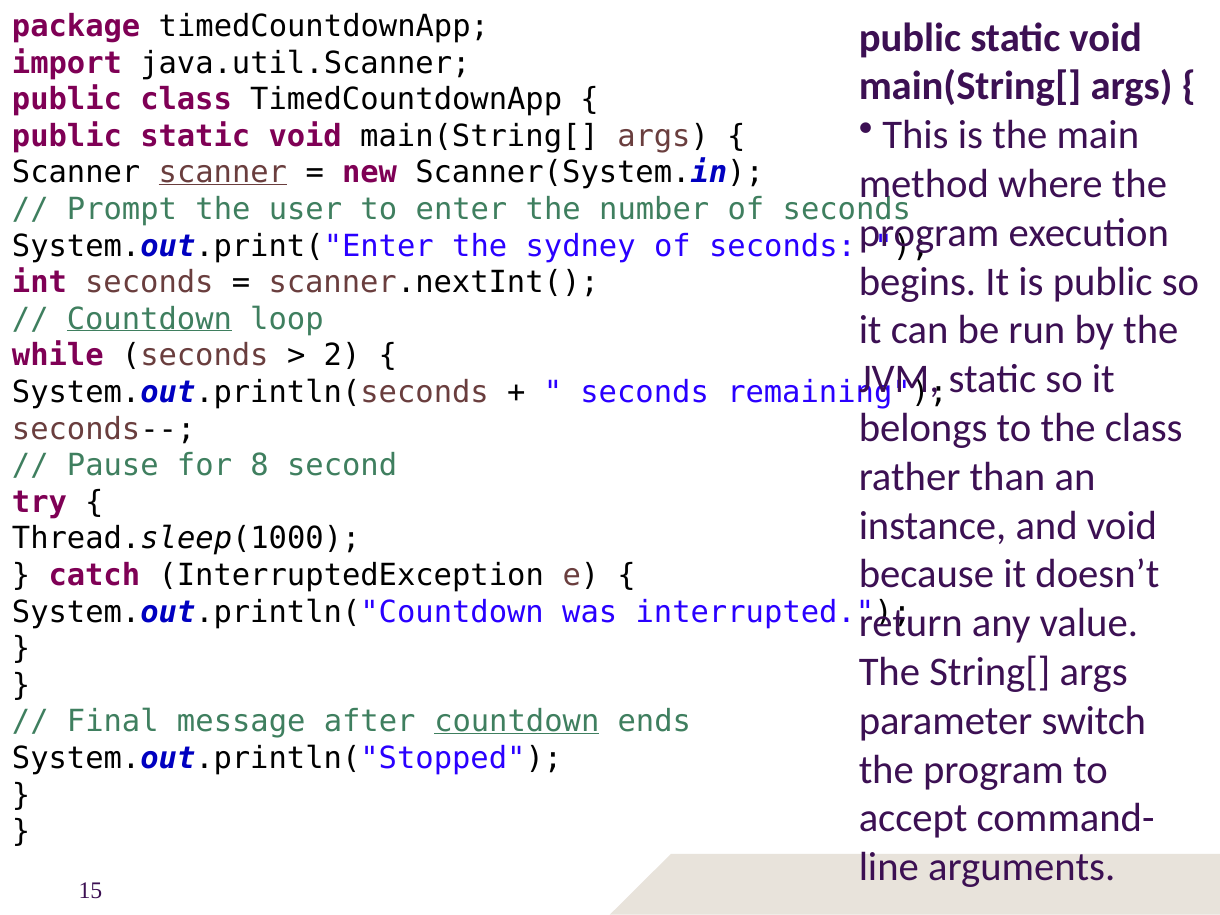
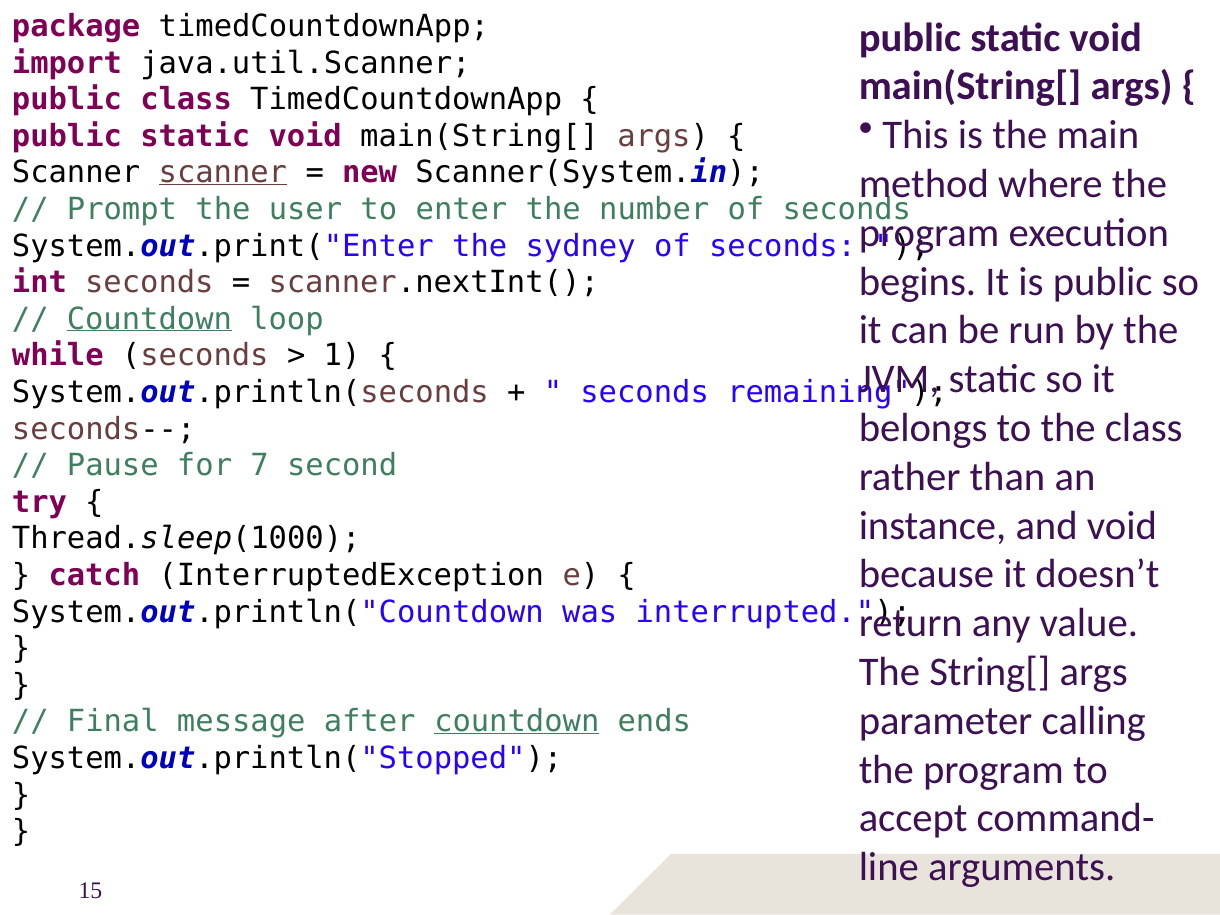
2: 2 -> 1
8: 8 -> 7
switch: switch -> calling
